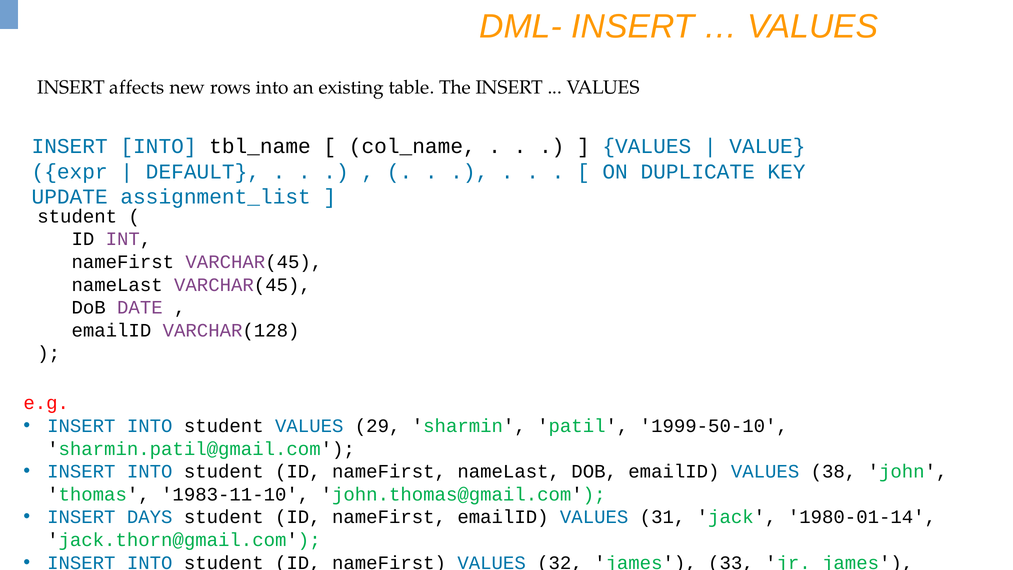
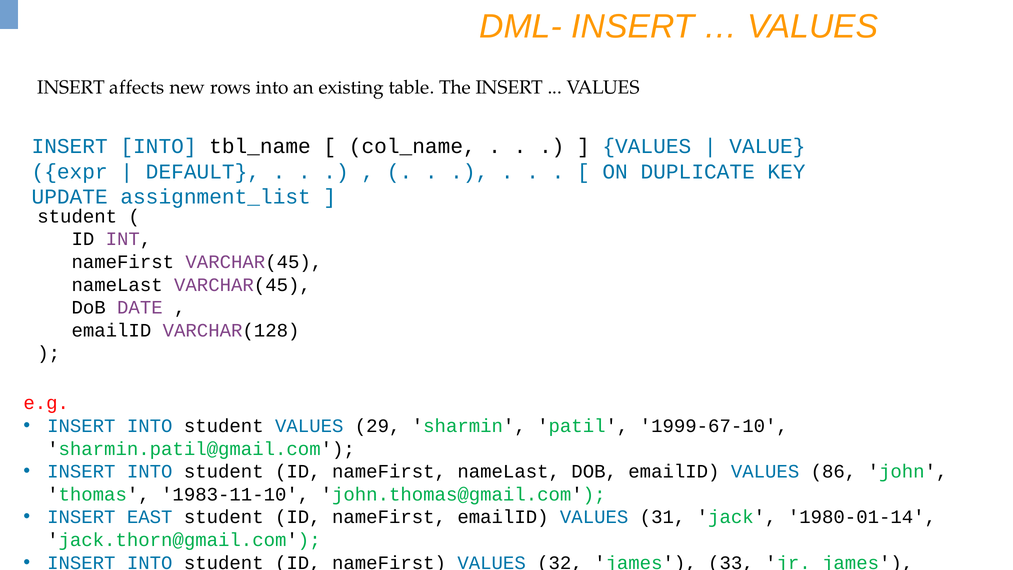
1999-50-10: 1999-50-10 -> 1999-67-10
38: 38 -> 86
DAYS: DAYS -> EAST
